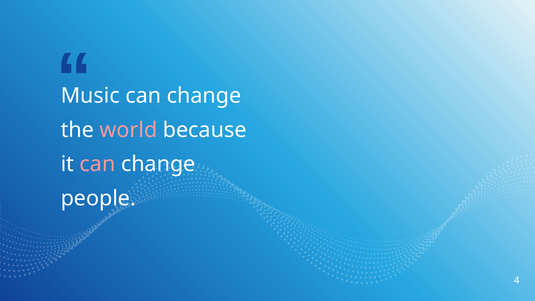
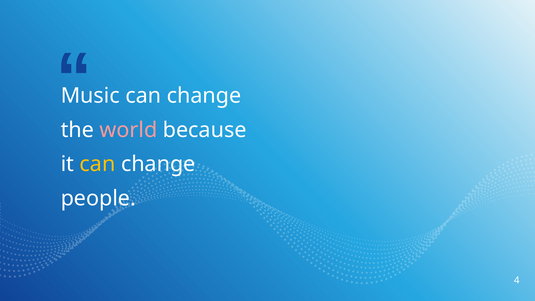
can at (97, 164) colour: pink -> yellow
